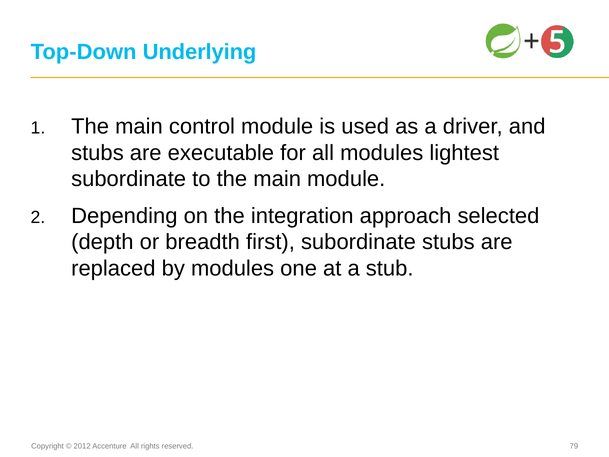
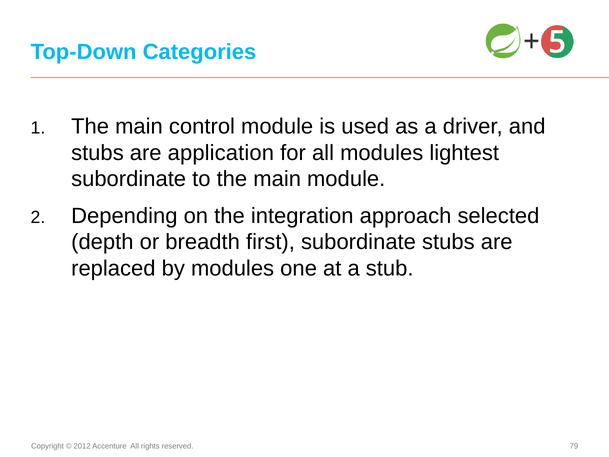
Underlying: Underlying -> Categories
executable: executable -> application
